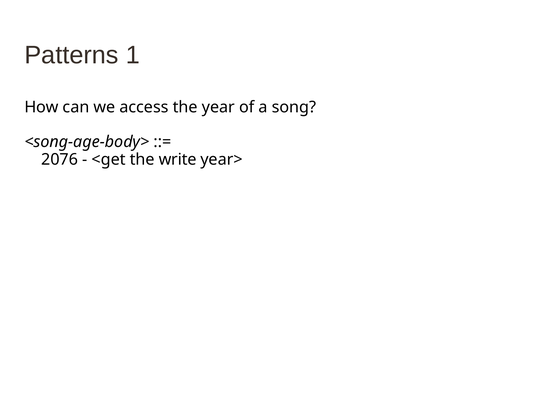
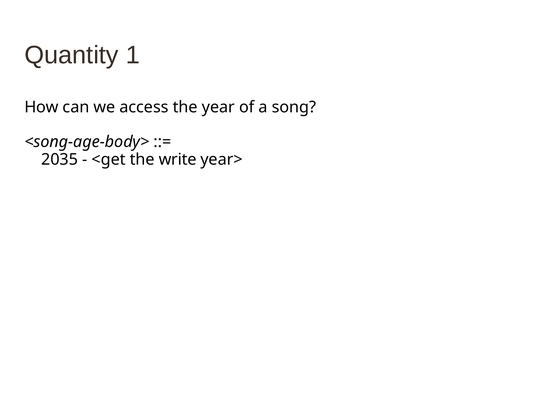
Patterns: Patterns -> Quantity
2076: 2076 -> 2035
